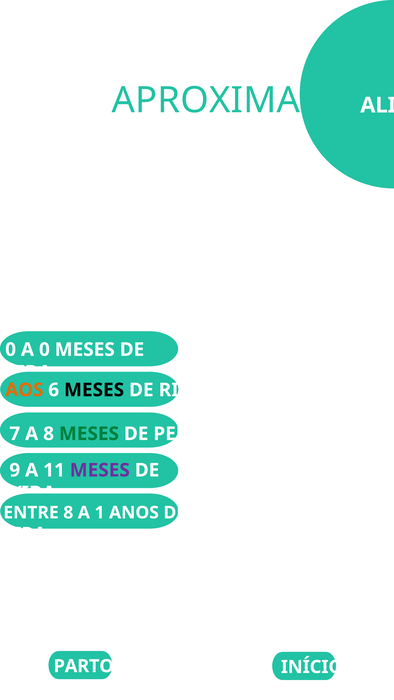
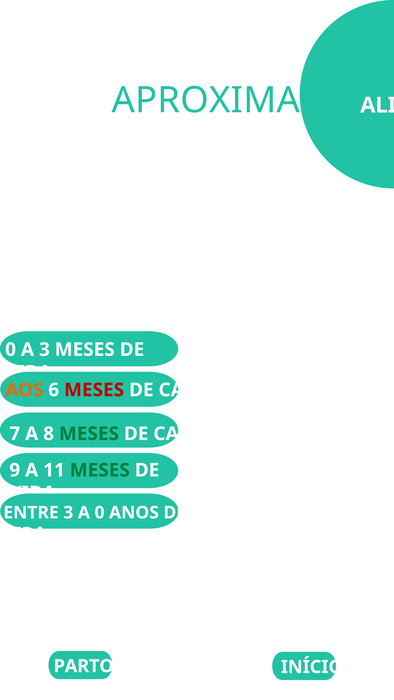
A 0: 0 -> 3
MESES at (94, 390) colour: black -> red
RICA at (182, 390): RICA -> CAFÉ
PELA at (177, 434): PELA -> CAFÉ
MESES at (100, 471) colour: purple -> green
ENTRE 8: 8 -> 3
A 1: 1 -> 0
